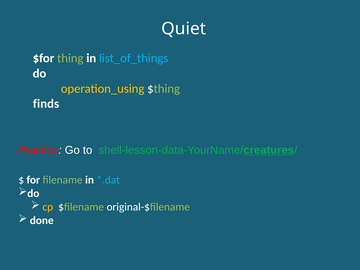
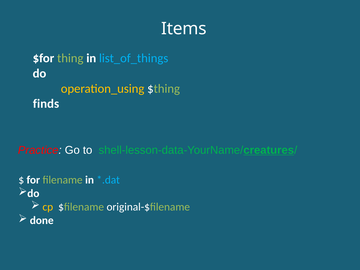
Quiet: Quiet -> Items
